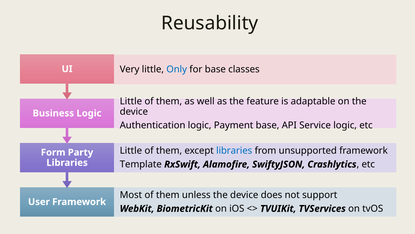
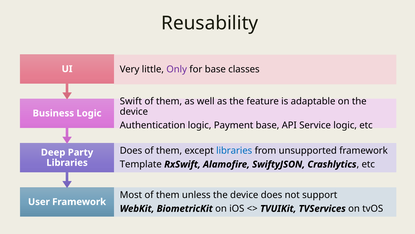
Only colour: blue -> purple
Little at (131, 101): Little -> Swift
Little at (131, 150): Little -> Does
Form: Form -> Deep
